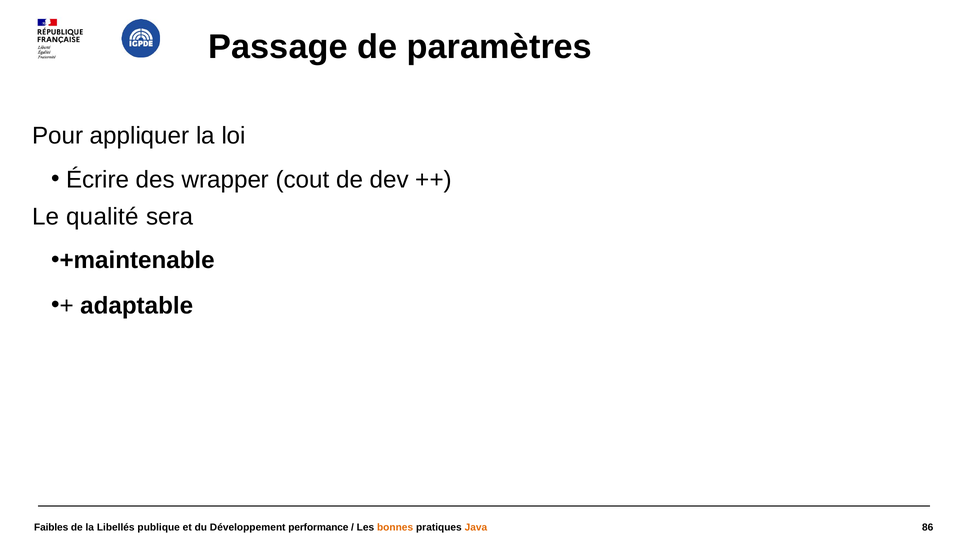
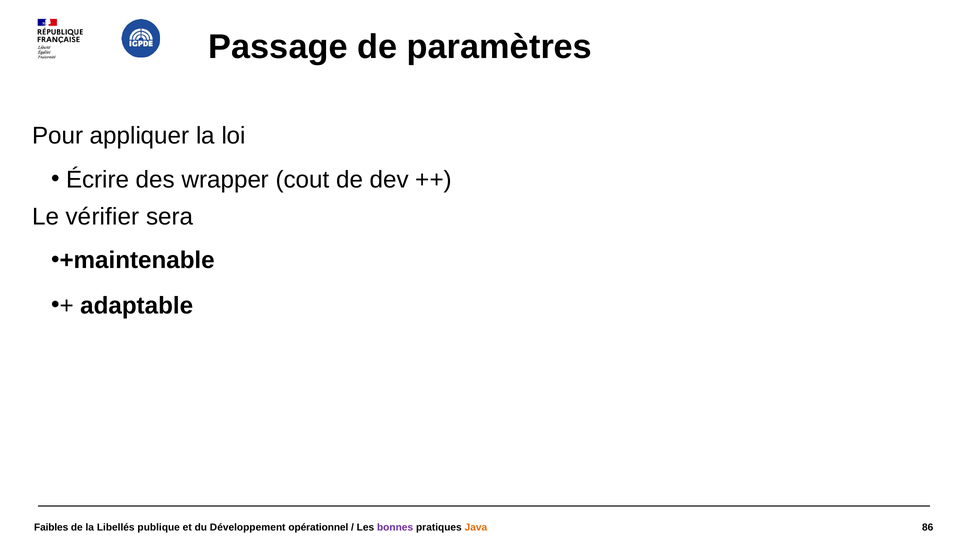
qualité: qualité -> vérifier
performance: performance -> opérationnel
bonnes colour: orange -> purple
